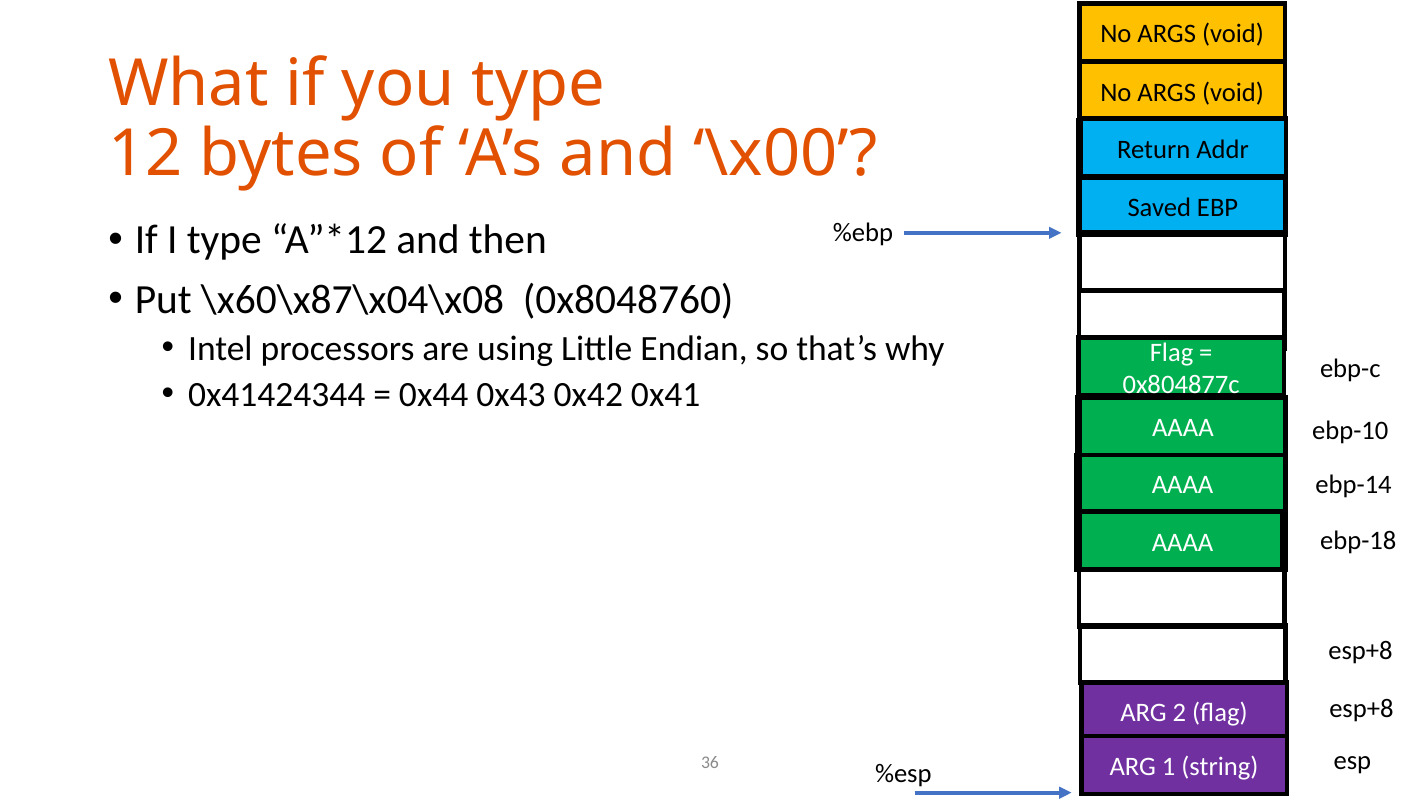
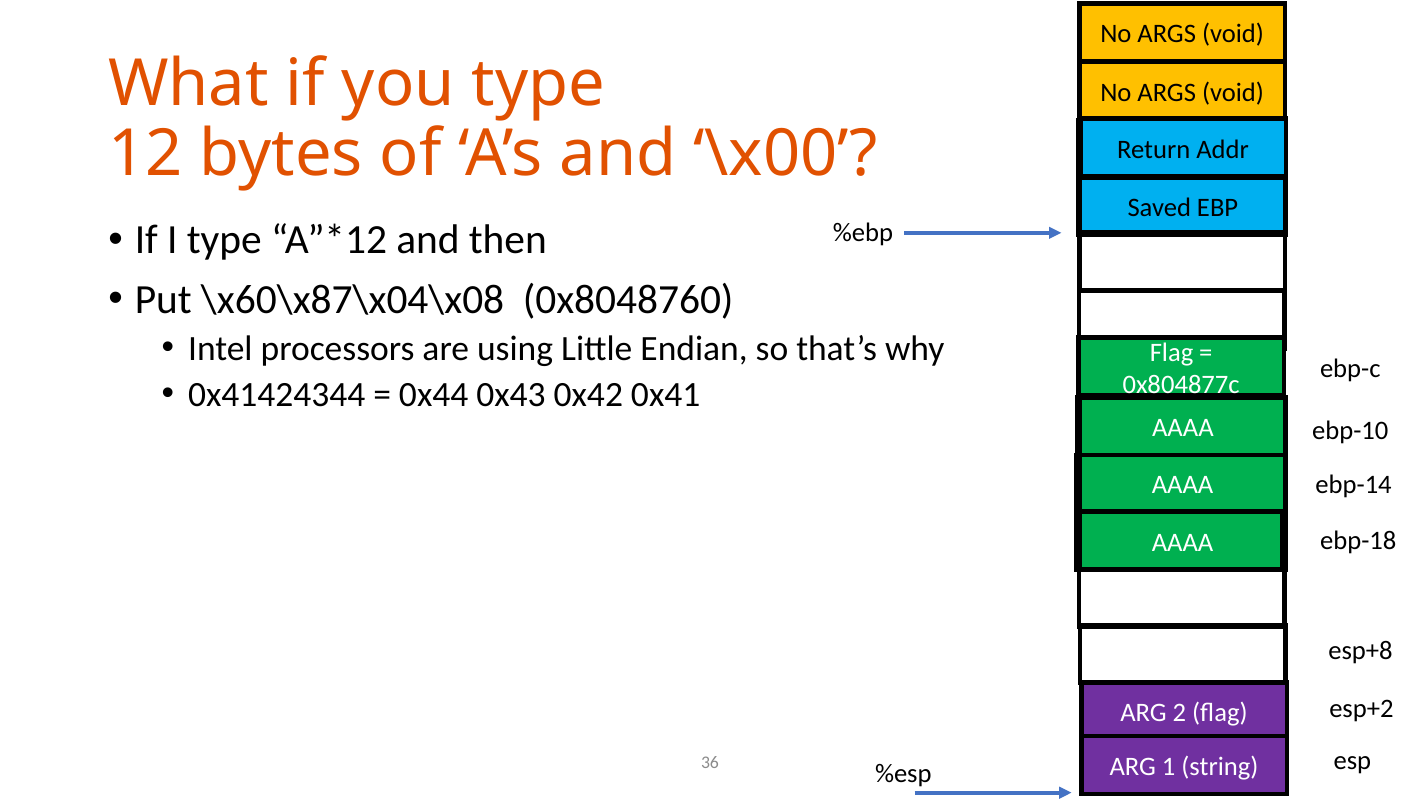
esp+8 at (1361, 708): esp+8 -> esp+2
